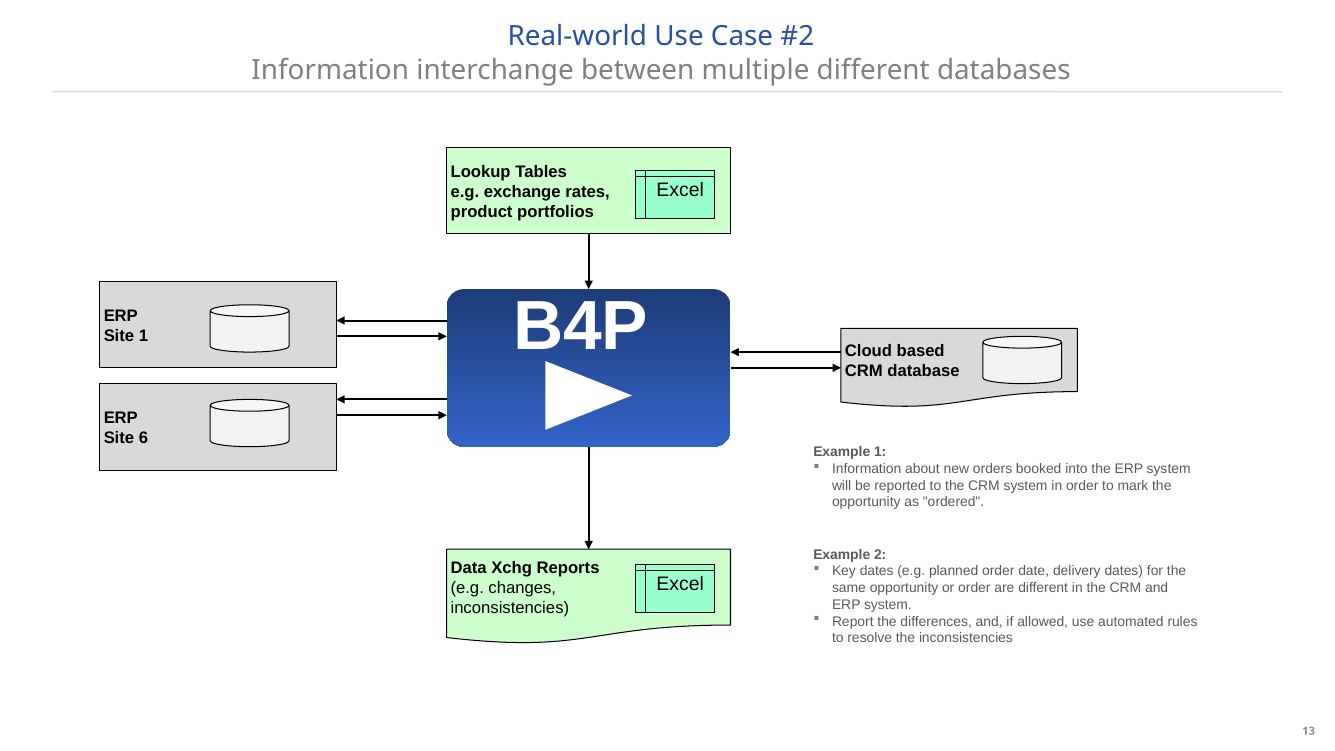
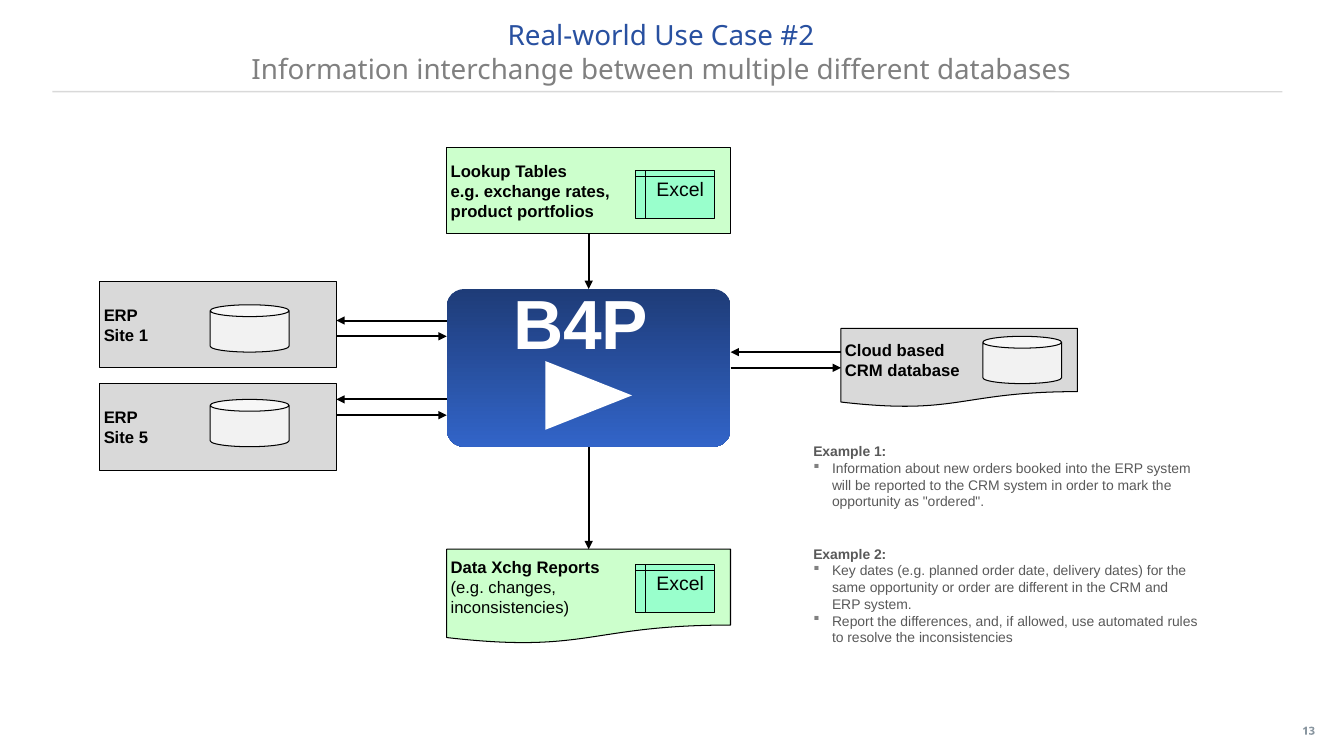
6: 6 -> 5
